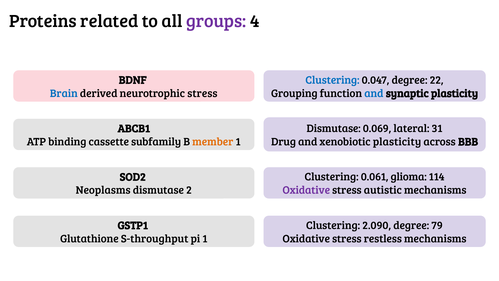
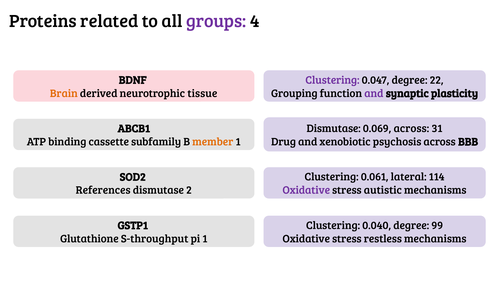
Clustering at (332, 80) colour: blue -> purple
Brain colour: blue -> orange
neurotrophic stress: stress -> tissue
and at (374, 93) colour: blue -> purple
0.069 lateral: lateral -> across
xenobiotic plasticity: plasticity -> psychosis
glioma: glioma -> lateral
Neoplasms: Neoplasms -> References
2.090: 2.090 -> 0.040
79: 79 -> 99
